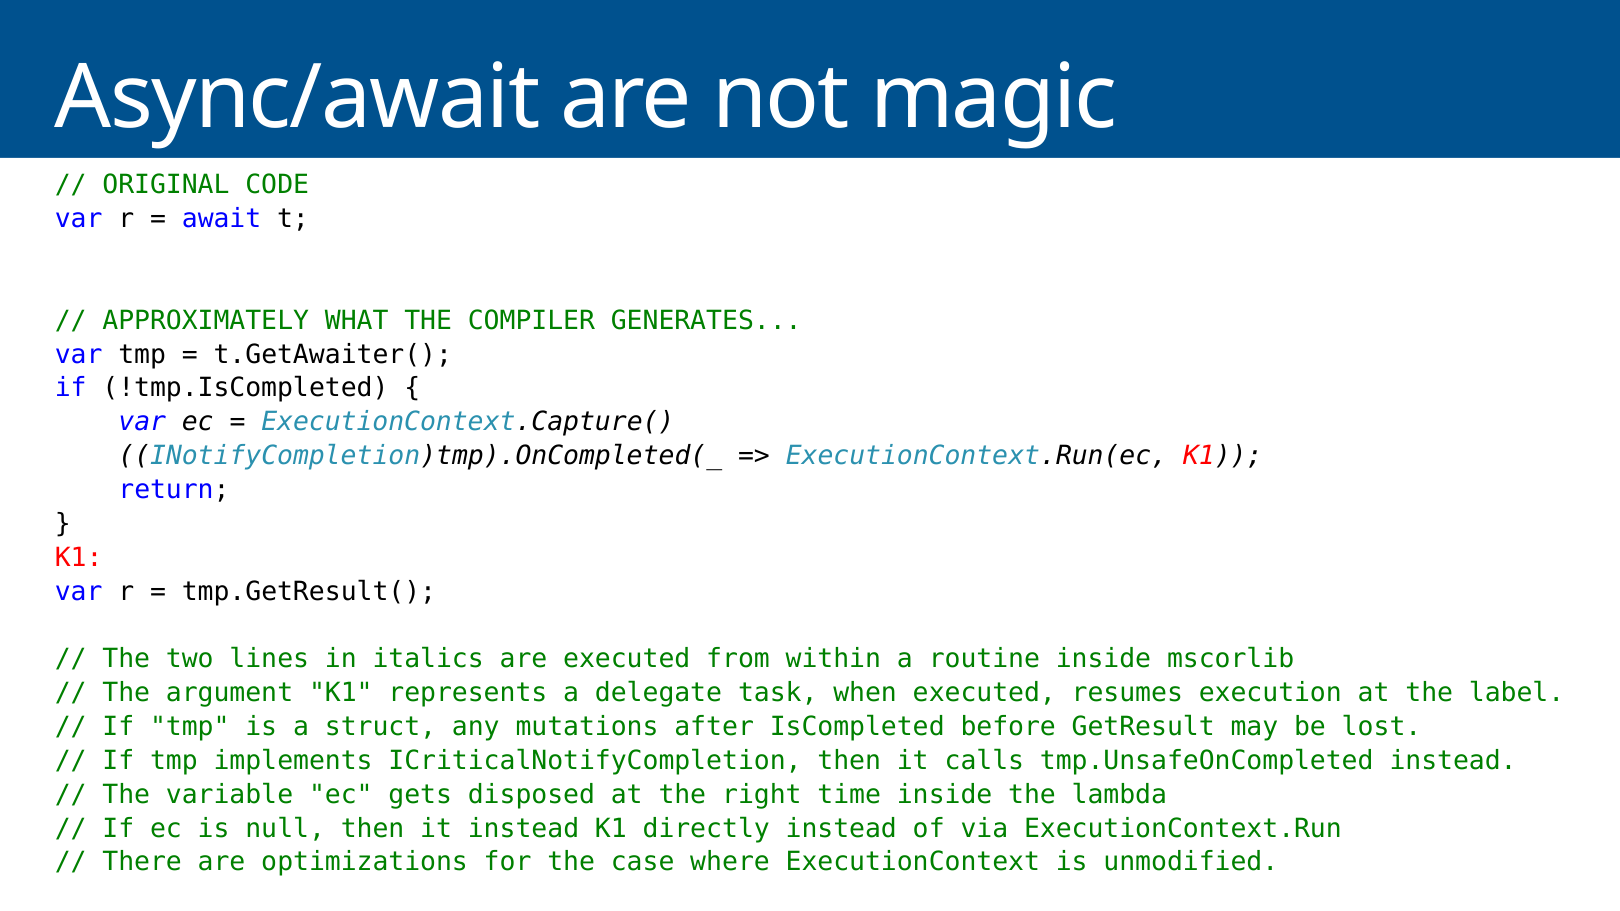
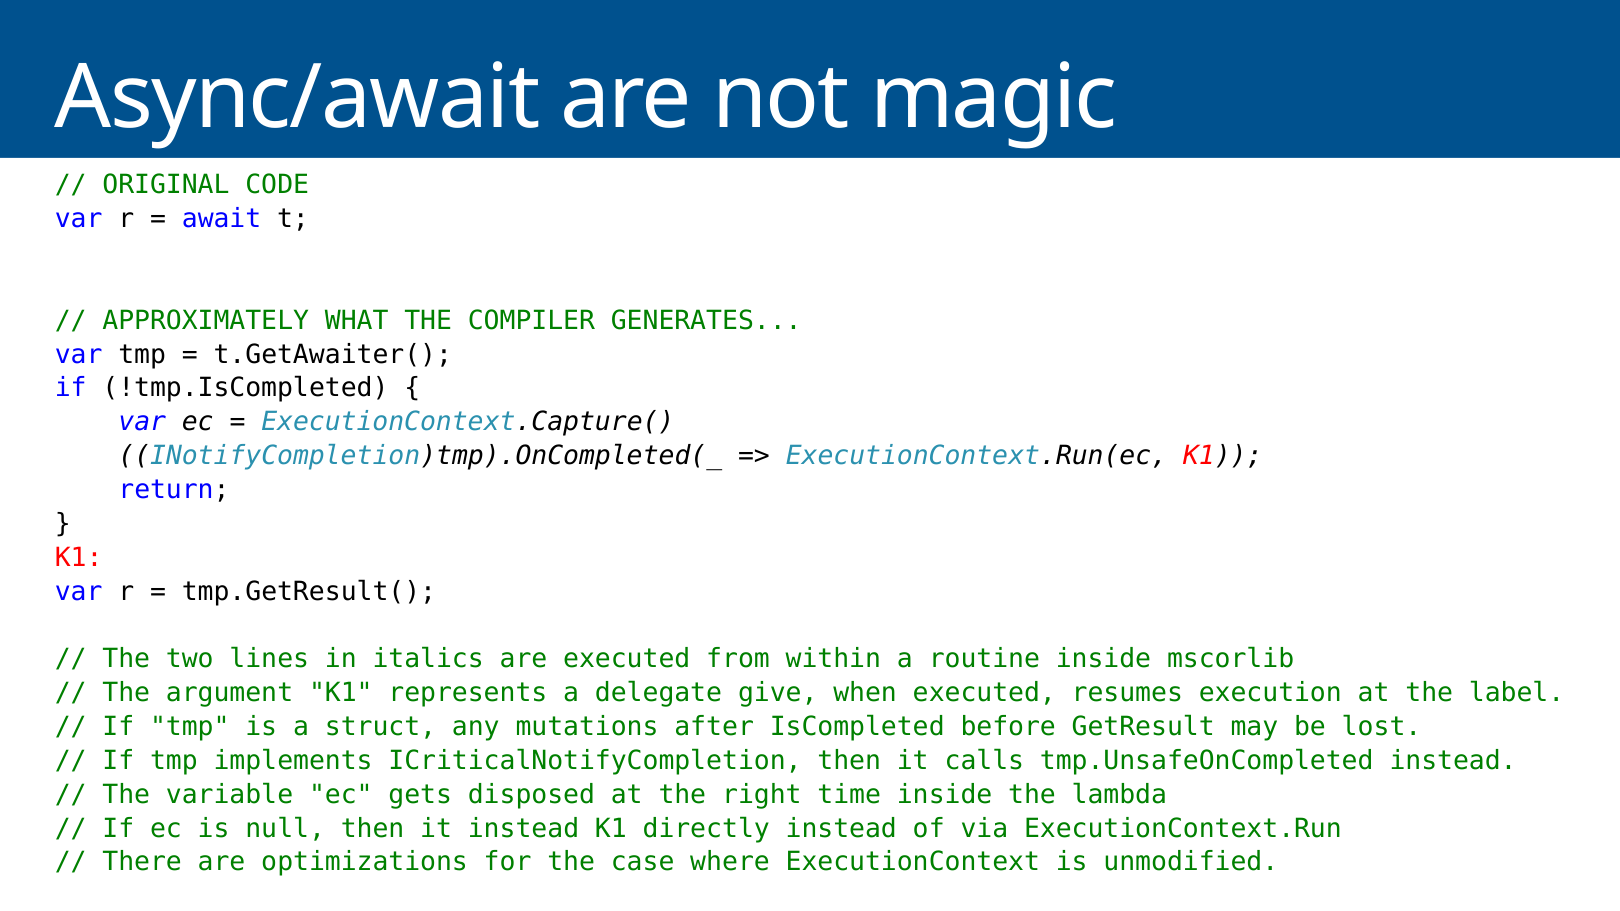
task: task -> give
